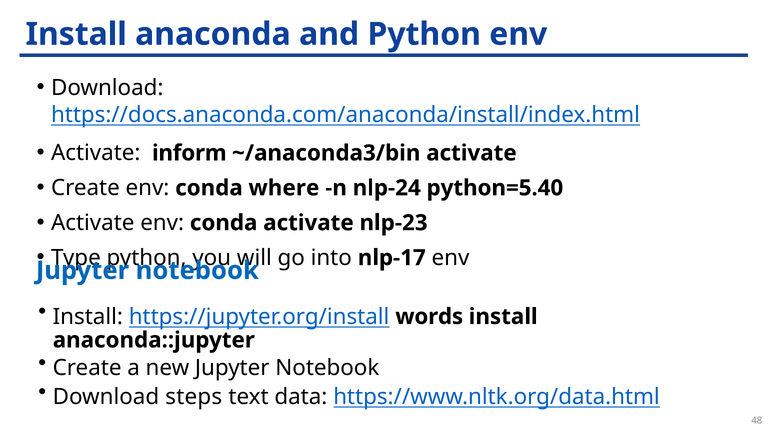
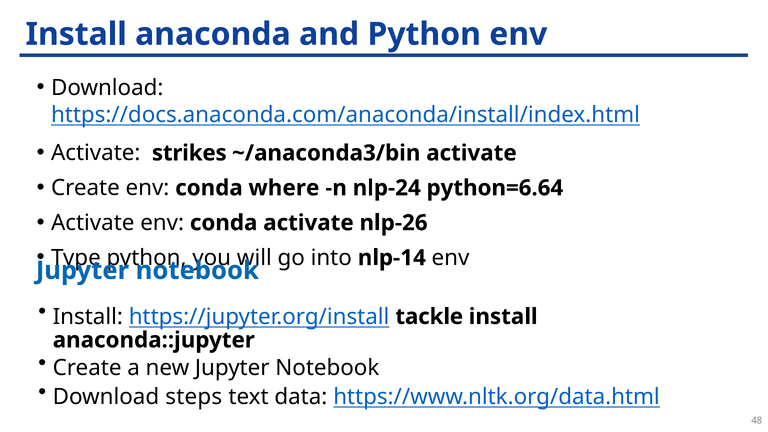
inform: inform -> strikes
python=5.40: python=5.40 -> python=6.64
nlp-23: nlp-23 -> nlp-26
nlp-17: nlp-17 -> nlp-14
words: words -> tackle
